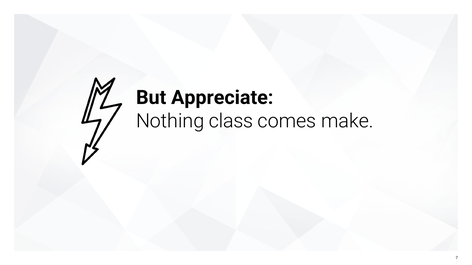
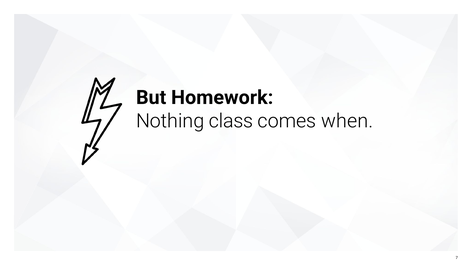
Appreciate: Appreciate -> Homework
make: make -> when
